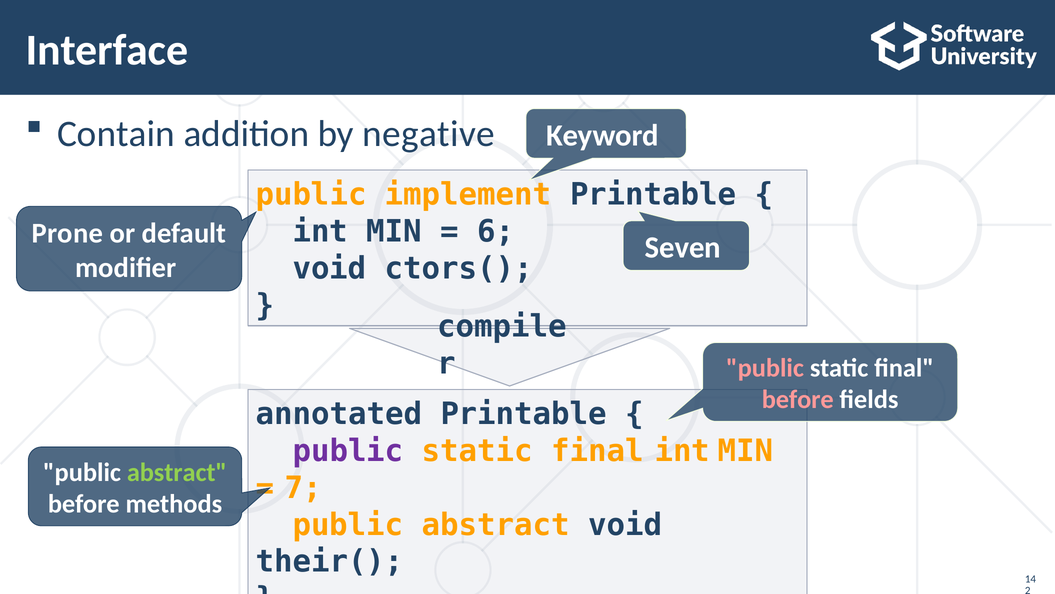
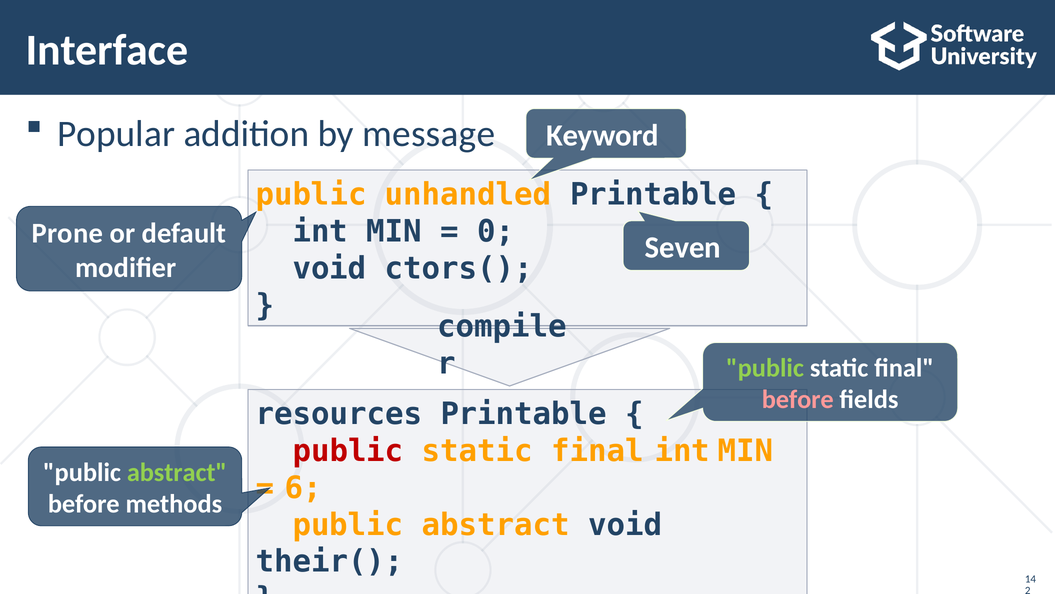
Contain: Contain -> Popular
negative: negative -> message
implement: implement -> unhandled
6: 6 -> 0
public at (765, 368) colour: pink -> light green
annotated: annotated -> resources
public at (348, 450) colour: purple -> red
7: 7 -> 6
